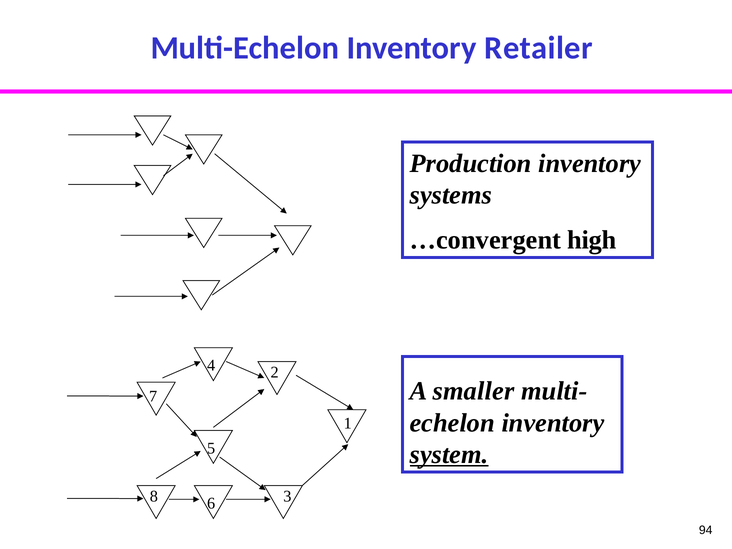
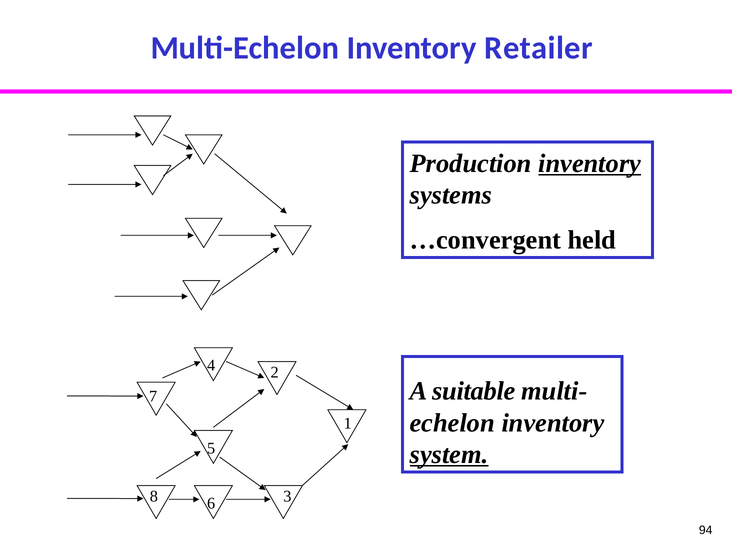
inventory at (590, 163) underline: none -> present
high: high -> held
smaller: smaller -> suitable
